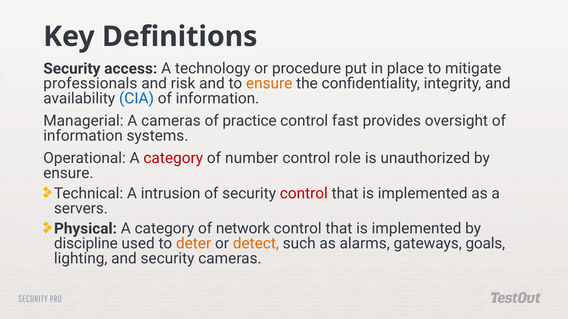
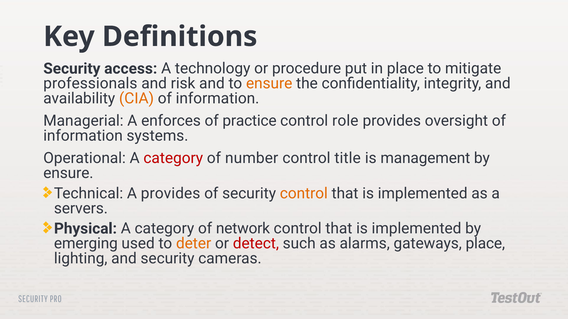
CIA colour: blue -> orange
A cameras: cameras -> enforces
fast: fast -> role
role: role -> title
unauthorized: unauthorized -> management
A intrusion: intrusion -> provides
control at (304, 194) colour: red -> orange
discipline: discipline -> emerging
detect colour: orange -> red
gateways goals: goals -> place
